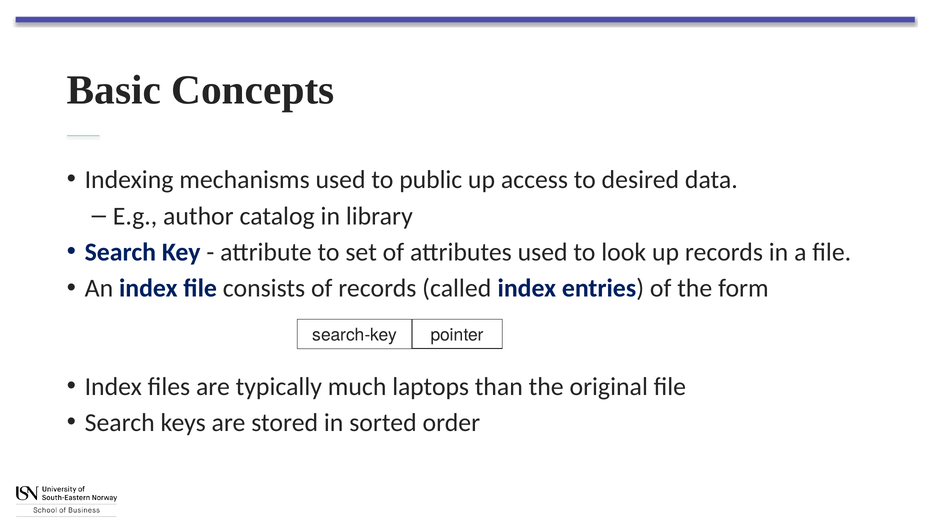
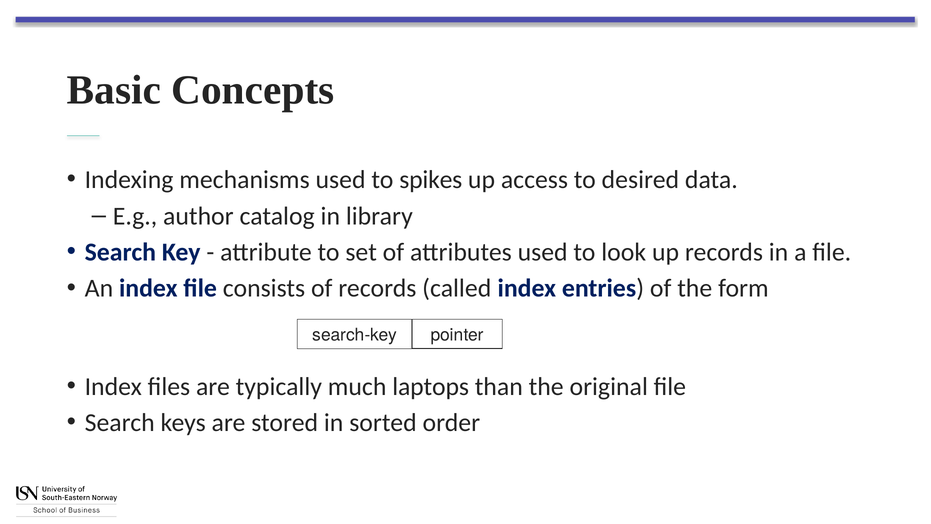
public: public -> spikes
